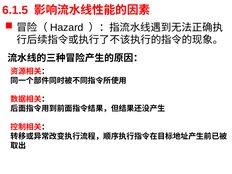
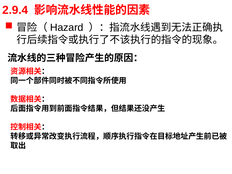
6.1.5: 6.1.5 -> 2.9.4
